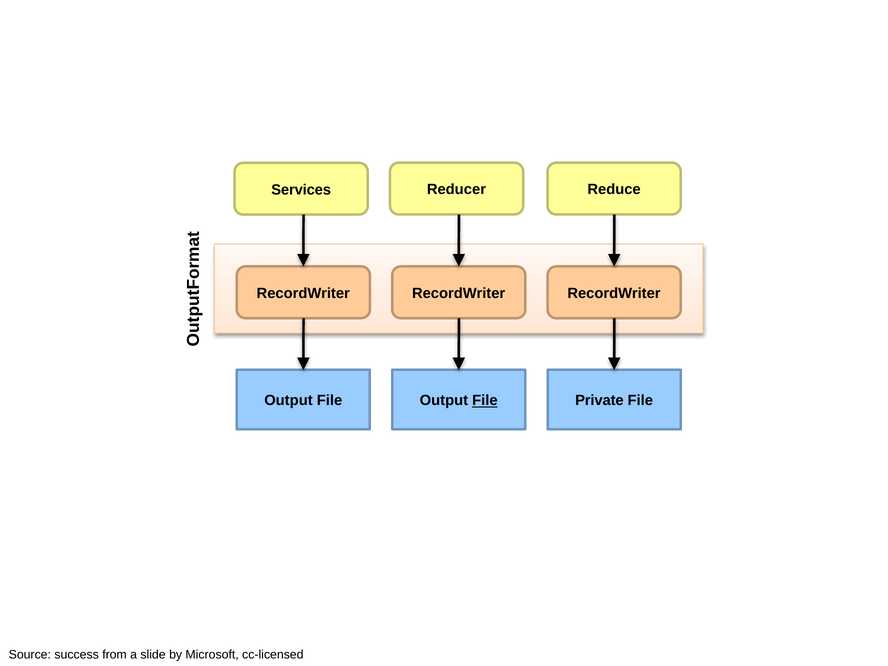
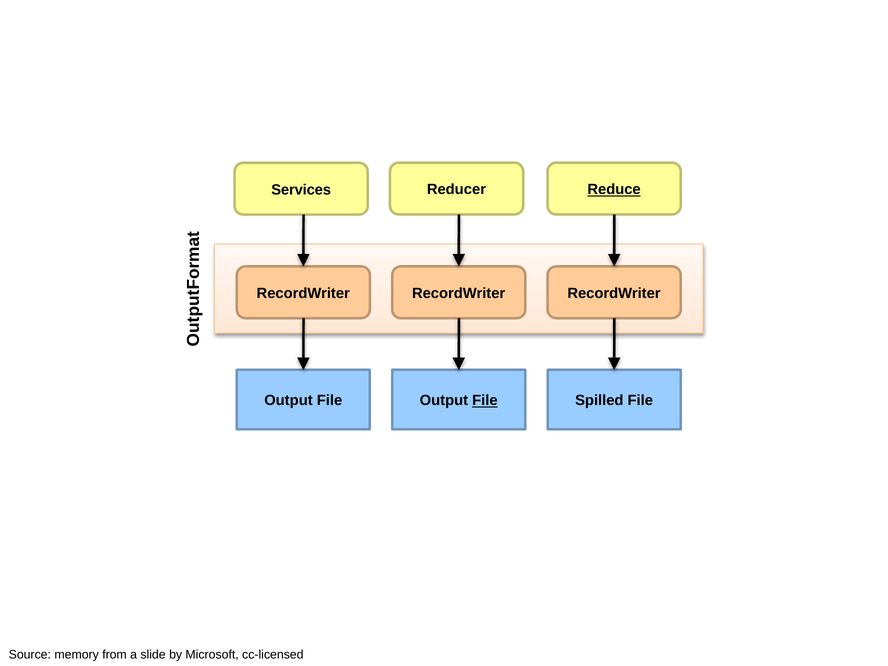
Reduce underline: none -> present
Private: Private -> Spilled
success: success -> memory
